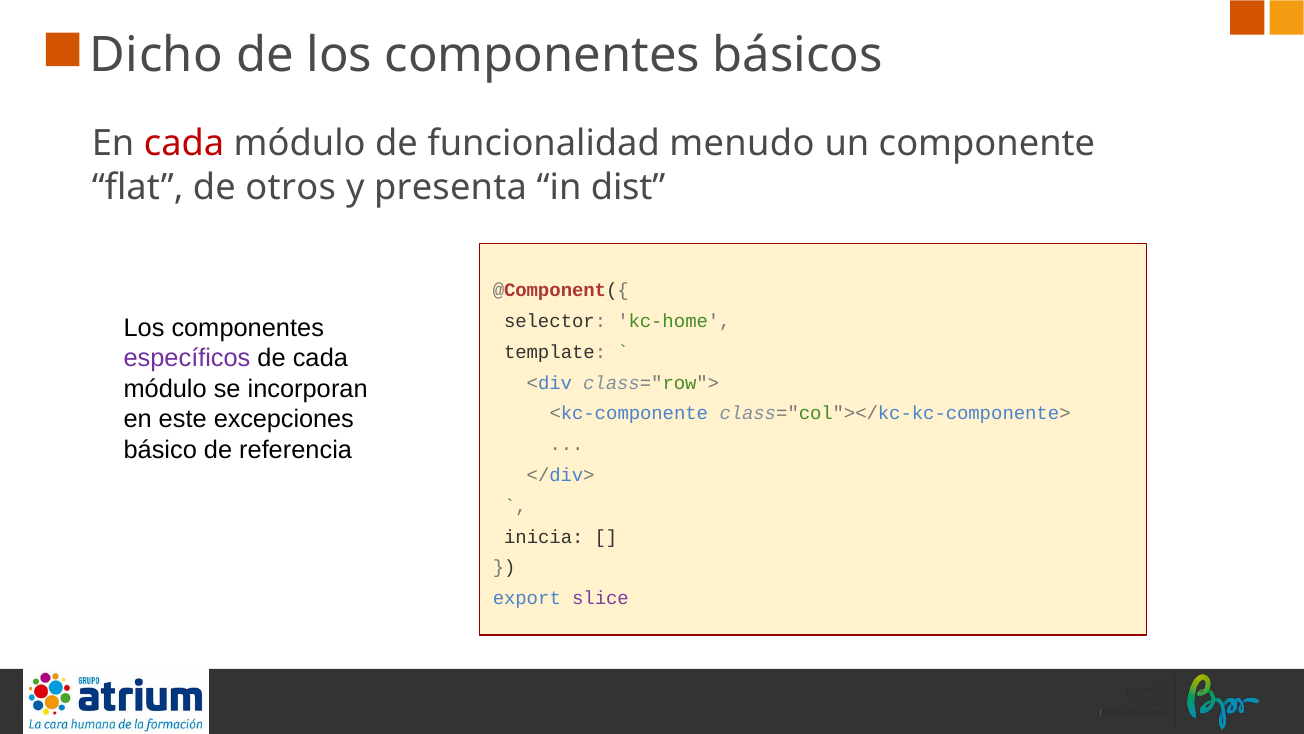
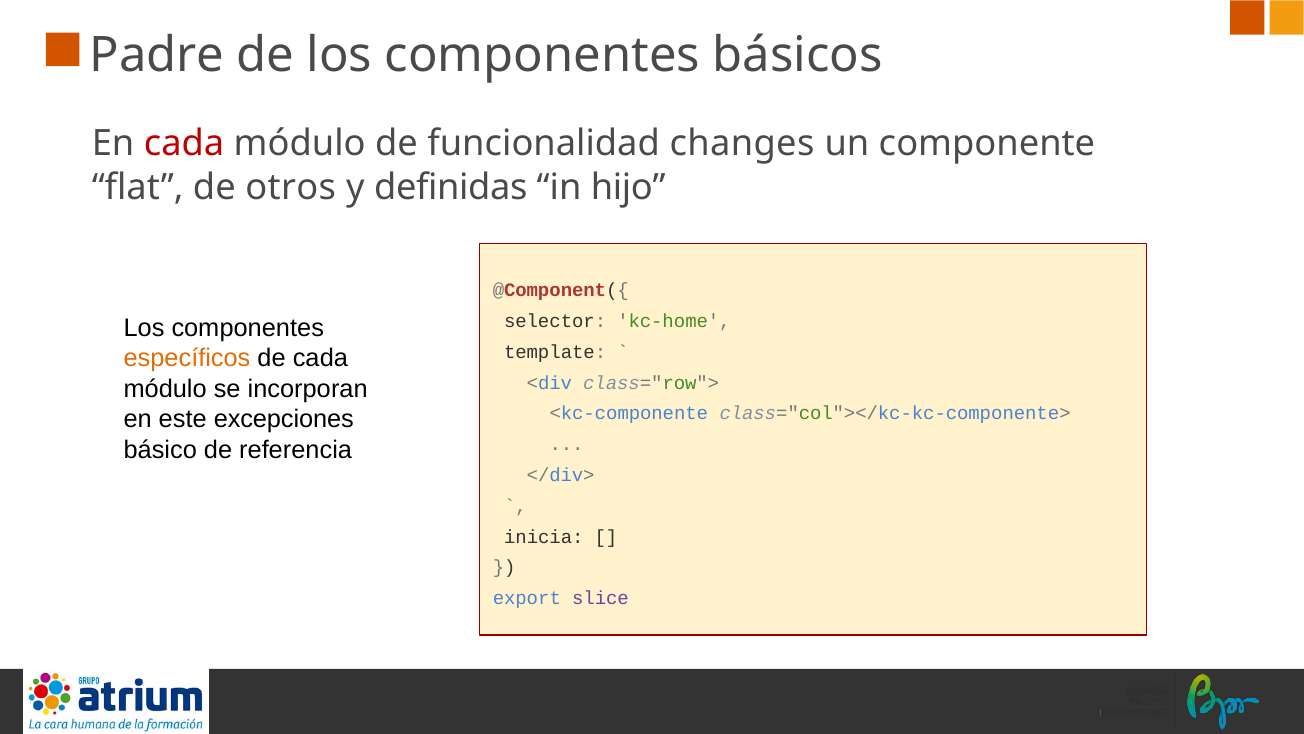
Dicho: Dicho -> Padre
menudo: menudo -> changes
presenta: presenta -> definidas
dist: dist -> hijo
específicos colour: purple -> orange
